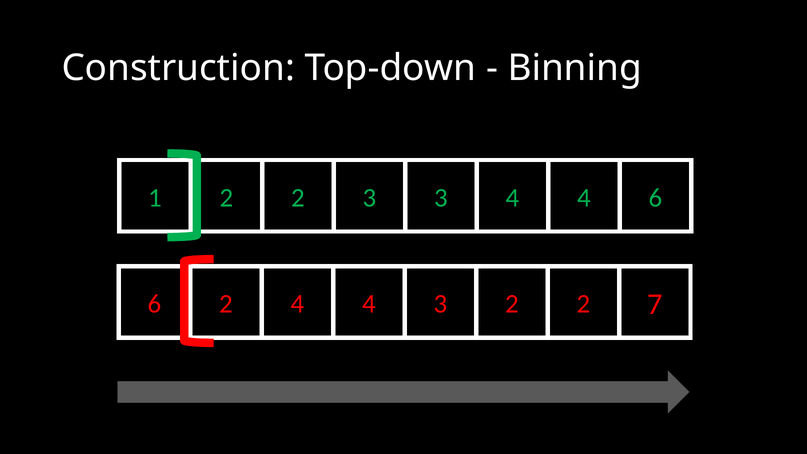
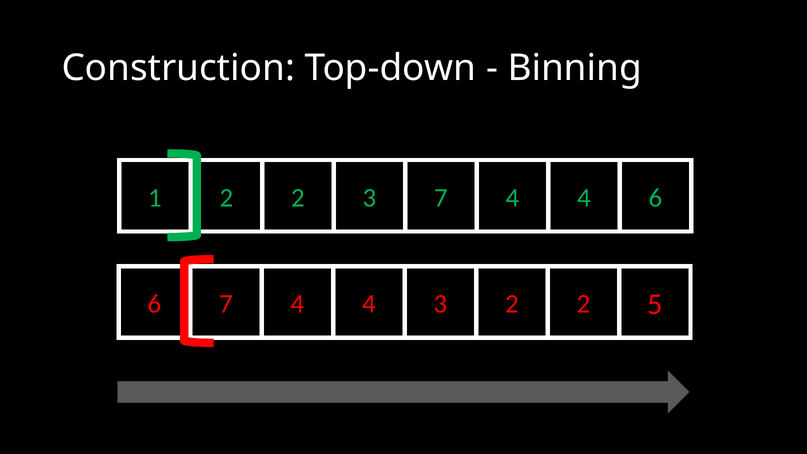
3 3: 3 -> 7
6 2: 2 -> 7
7: 7 -> 5
